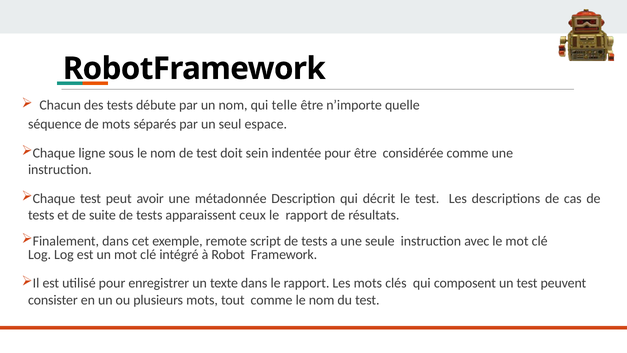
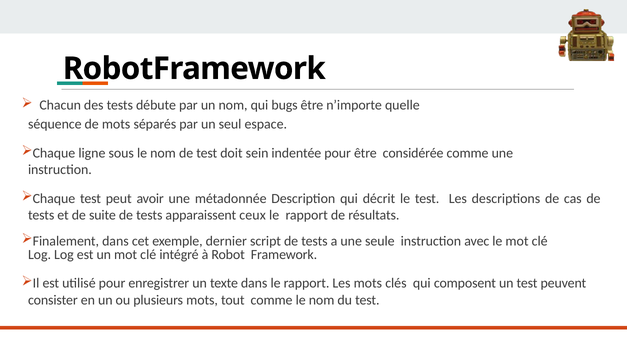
telle: telle -> bugs
remote: remote -> dernier
